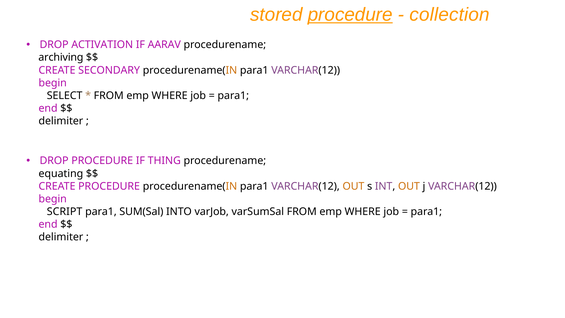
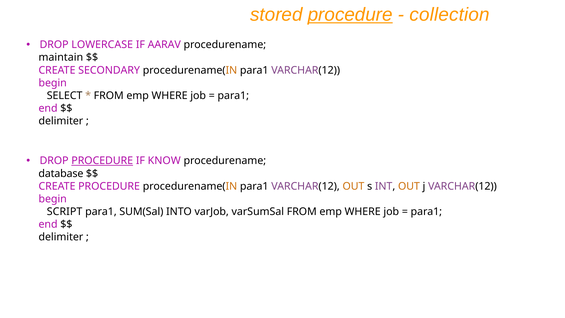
ACTIVATION: ACTIVATION -> LOWERCASE
archiving: archiving -> maintain
PROCEDURE at (102, 161) underline: none -> present
THING: THING -> KNOW
equating: equating -> database
